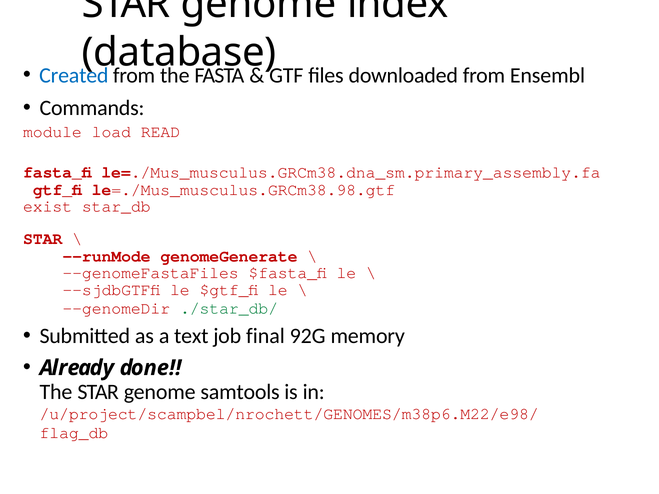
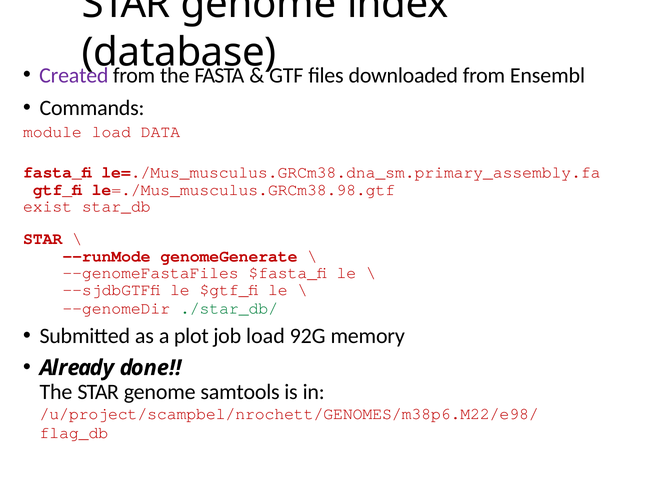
Created colour: blue -> purple
READ: READ -> DATA
text: text -> plot
job final: final -> load
